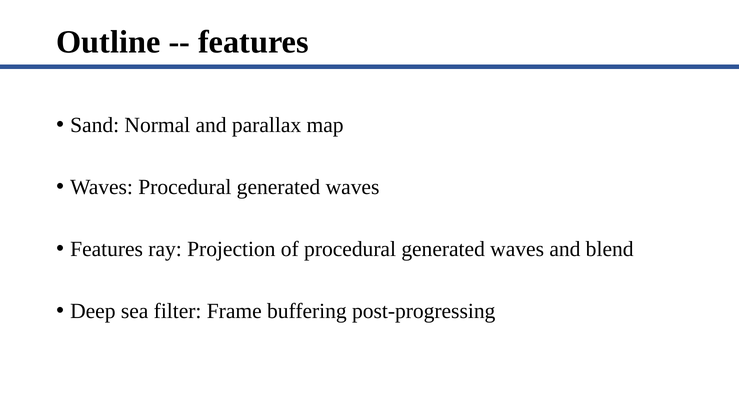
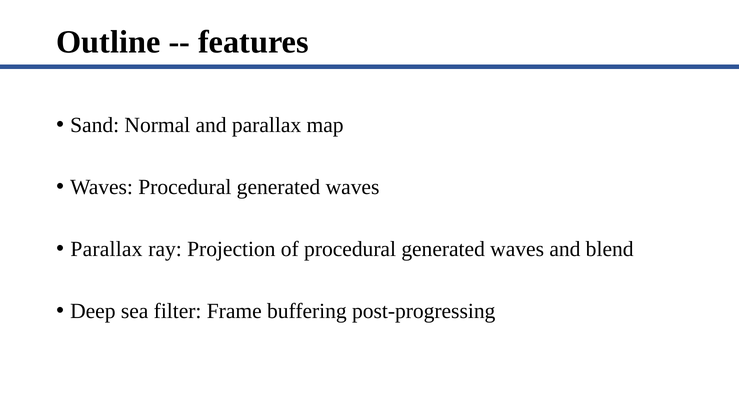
Features at (107, 249): Features -> Parallax
